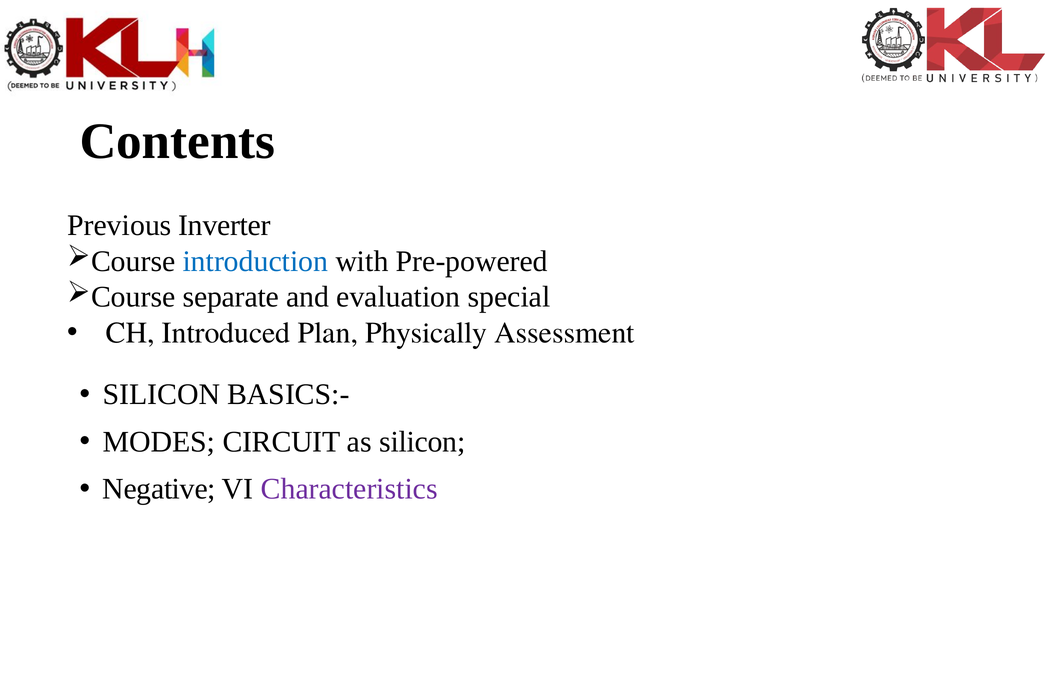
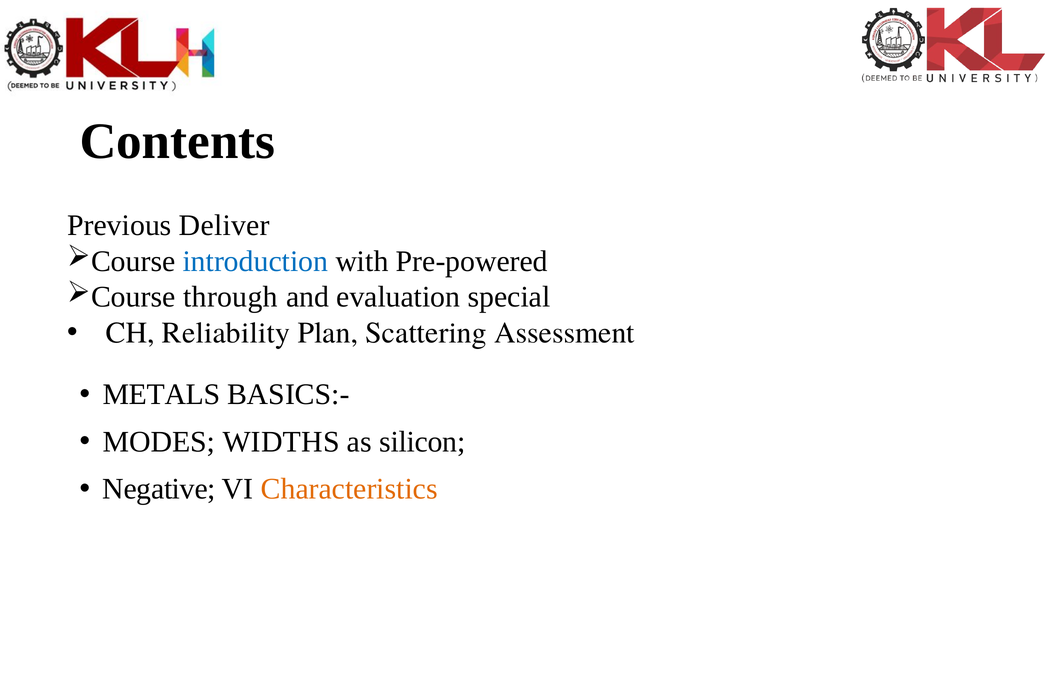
Inverter: Inverter -> Deliver
separate: separate -> through
Introduced: Introduced -> Reliability
Physically: Physically -> Scattering
SILICON at (161, 394): SILICON -> METALS
CIRCUIT: CIRCUIT -> WIDTHS
Characteristics colour: purple -> orange
